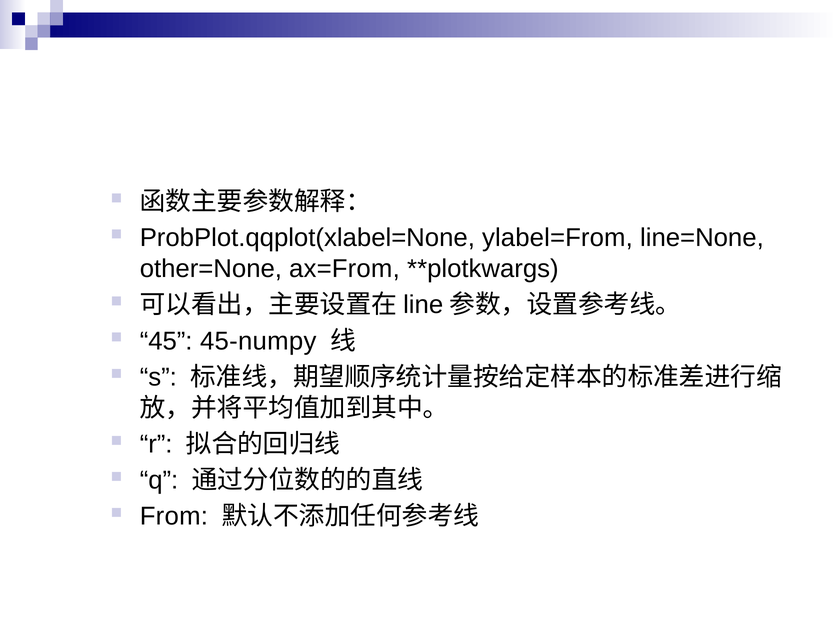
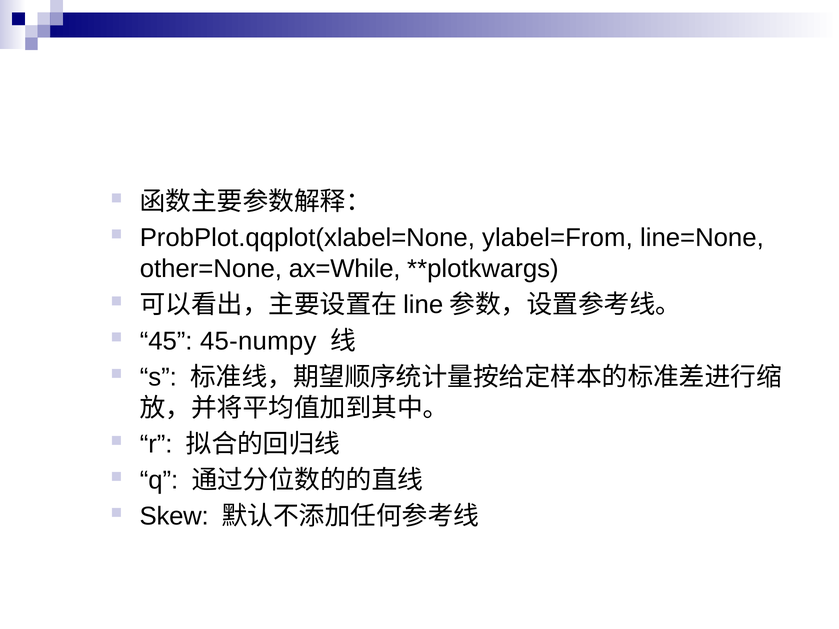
ax=From: ax=From -> ax=While
From: From -> Skew
